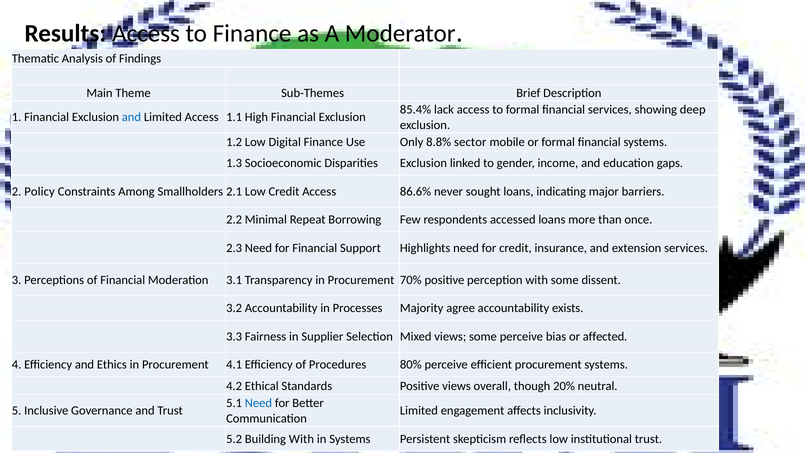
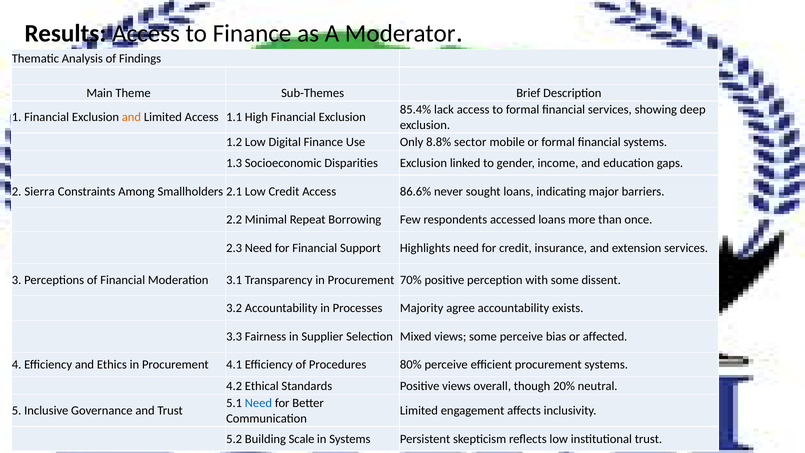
and at (131, 117) colour: blue -> orange
Policy: Policy -> Sierra
Building With: With -> Scale
